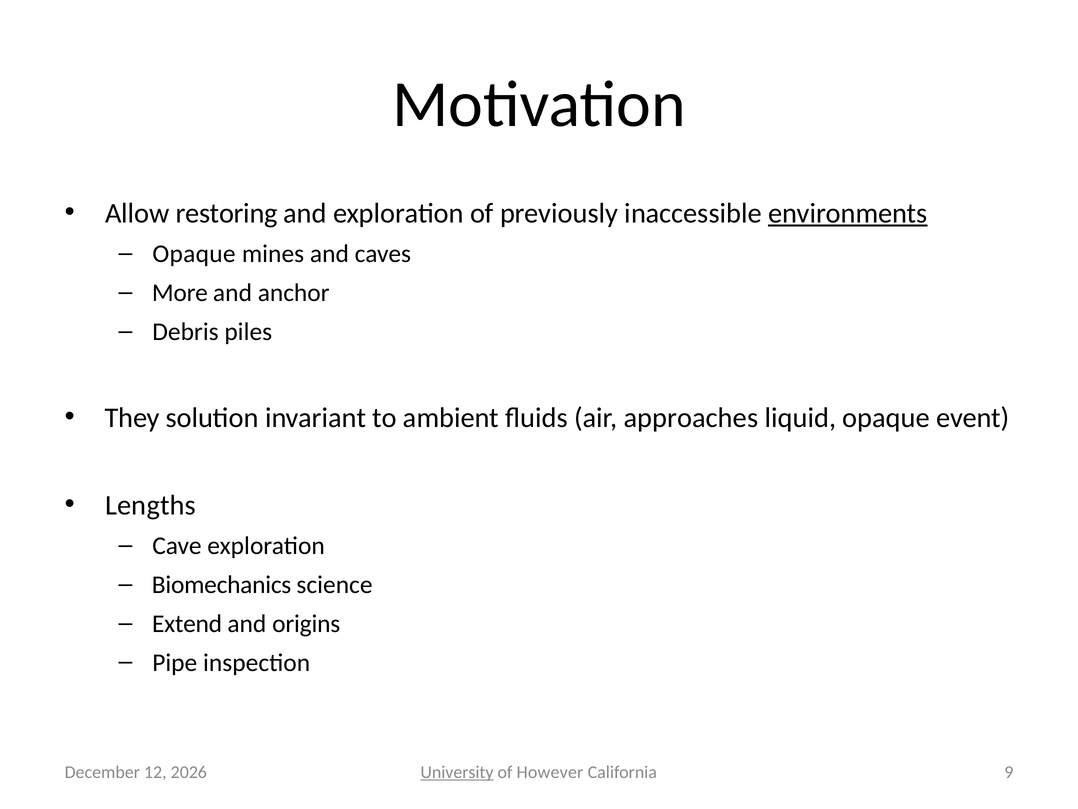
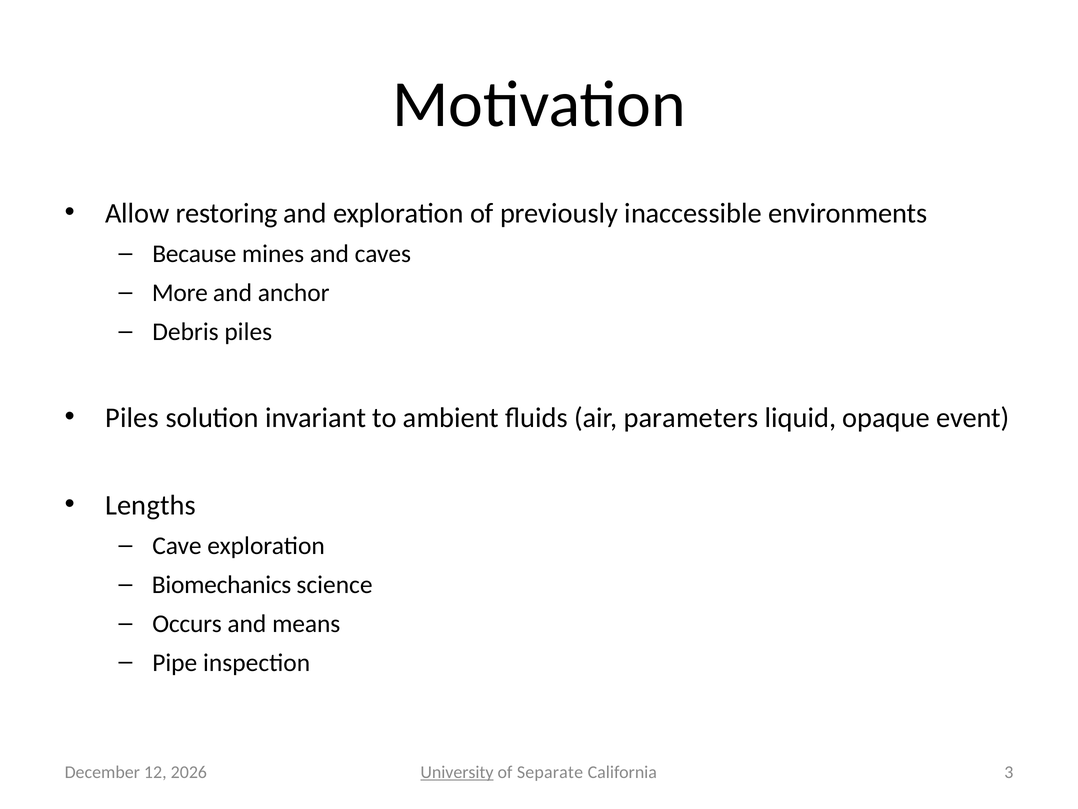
environments underline: present -> none
Opaque at (194, 254): Opaque -> Because
They at (132, 417): They -> Piles
approaches: approaches -> parameters
Extend: Extend -> Occurs
origins: origins -> means
However: However -> Separate
9: 9 -> 3
